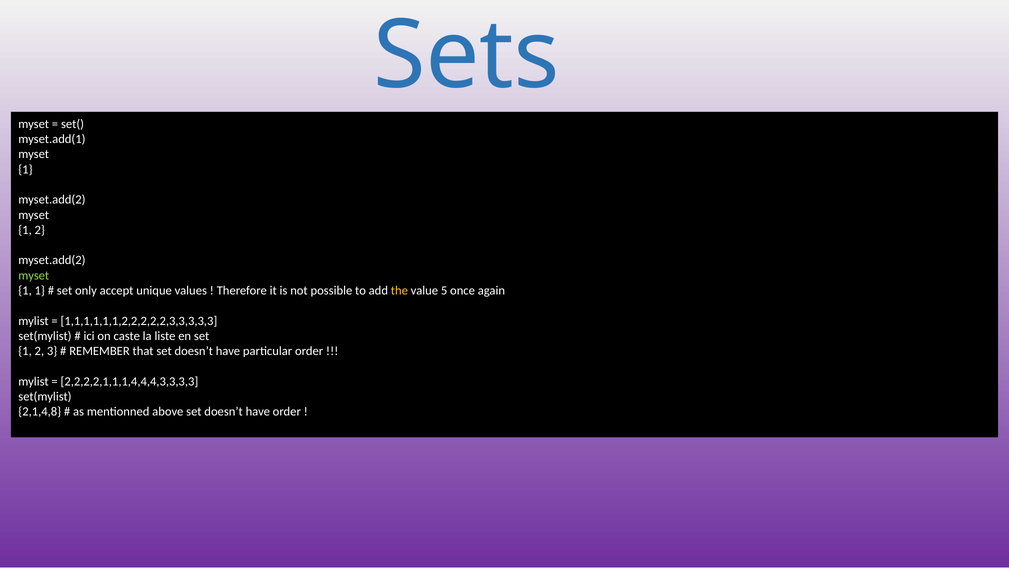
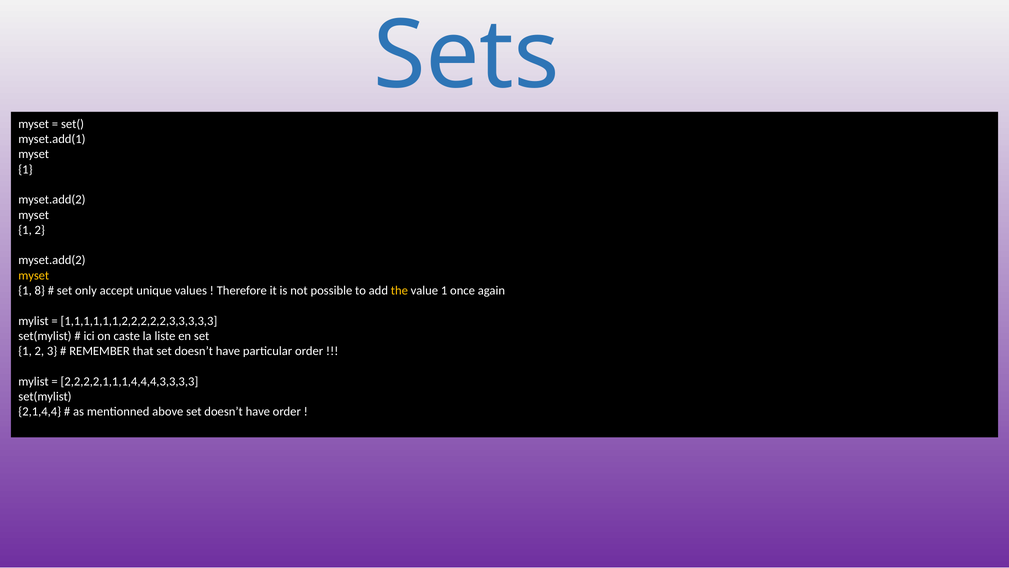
myset at (34, 275) colour: light green -> yellow
1 1: 1 -> 8
value 5: 5 -> 1
2,1,4,8: 2,1,4,8 -> 2,1,4,4
